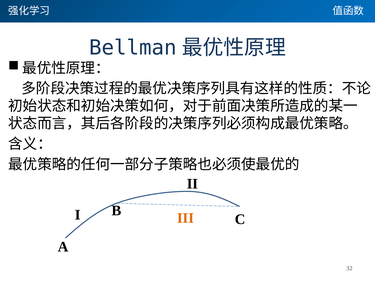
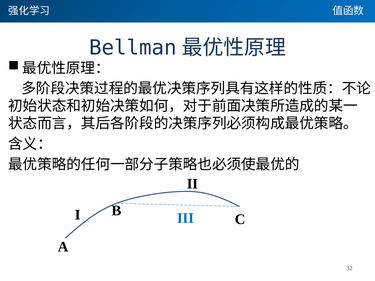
III colour: orange -> blue
